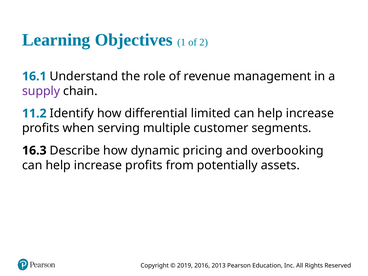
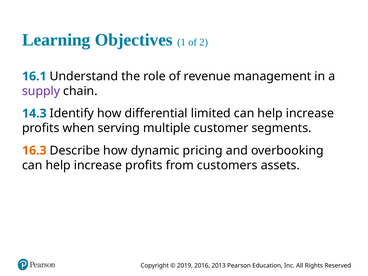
11.2: 11.2 -> 14.3
16.3 colour: black -> orange
potentially: potentially -> customers
